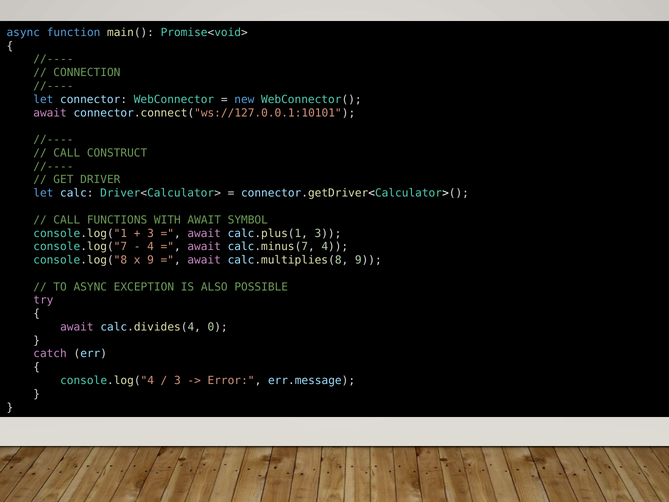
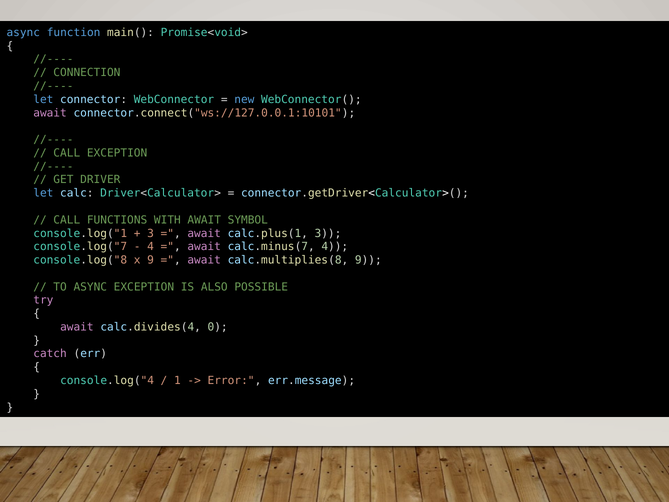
CALL CONSTRUCT: CONSTRUCT -> EXCEPTION
3 at (177, 380): 3 -> 1
